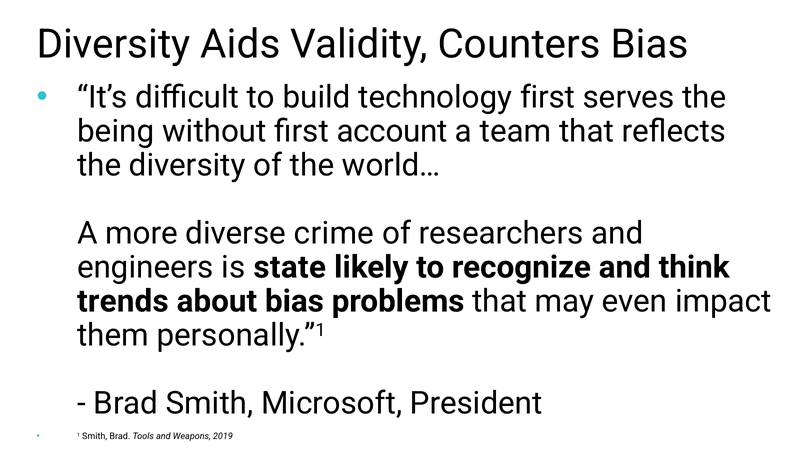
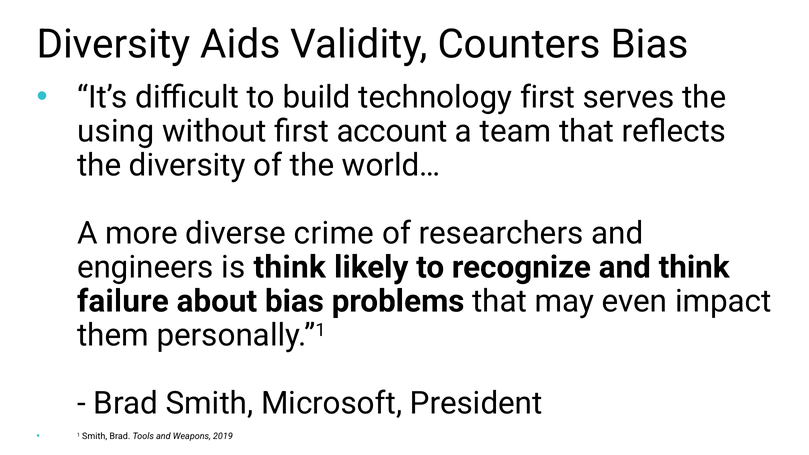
being: being -> using
is state: state -> think
trends: trends -> failure
